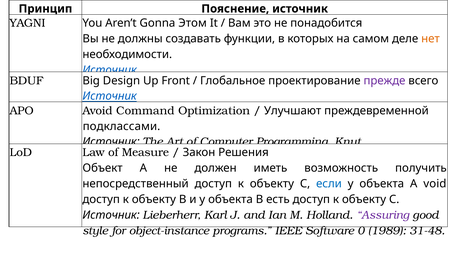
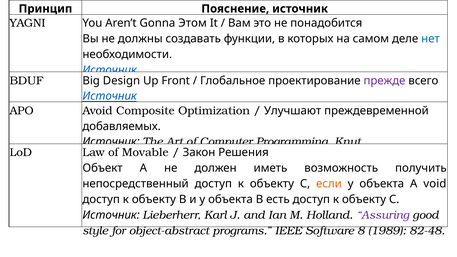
нет colour: orange -> blue
Command: Command -> Composite
подклассами: подклассами -> добавляемых
Measure: Measure -> Movable
если colour: blue -> orange
object-instance: object-instance -> object-abstract
0: 0 -> 8
31-48: 31-48 -> 82-48
